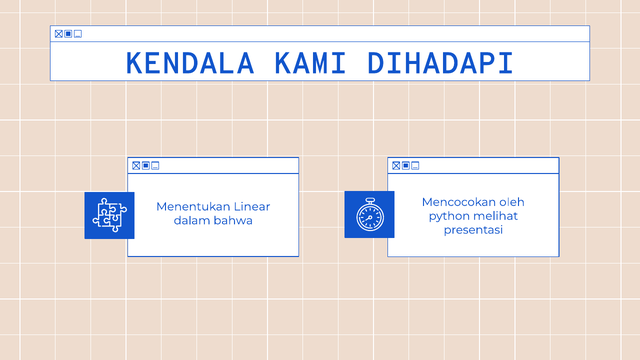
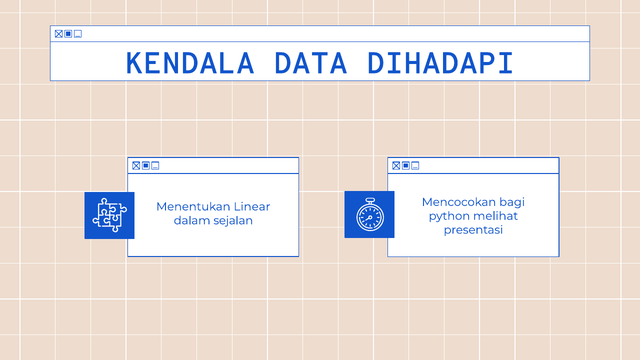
KAMI: KAMI -> DATA
oleh: oleh -> bagi
bahwa: bahwa -> sejalan
